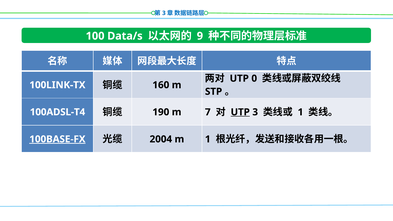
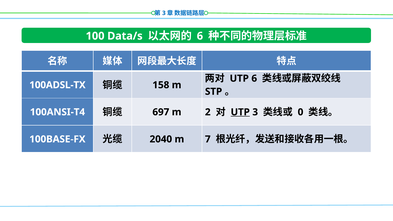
9 at (200, 36): 9 -> 6
UTP 0: 0 -> 6
100LINK-TX: 100LINK-TX -> 100ADSL-TX
160: 160 -> 158
100ADSL-T4: 100ADSL-T4 -> 100ANSI-T4
190: 190 -> 697
7: 7 -> 2
1 at (301, 112): 1 -> 0
100BASE-FX underline: present -> none
2004: 2004 -> 2040
m 1: 1 -> 7
